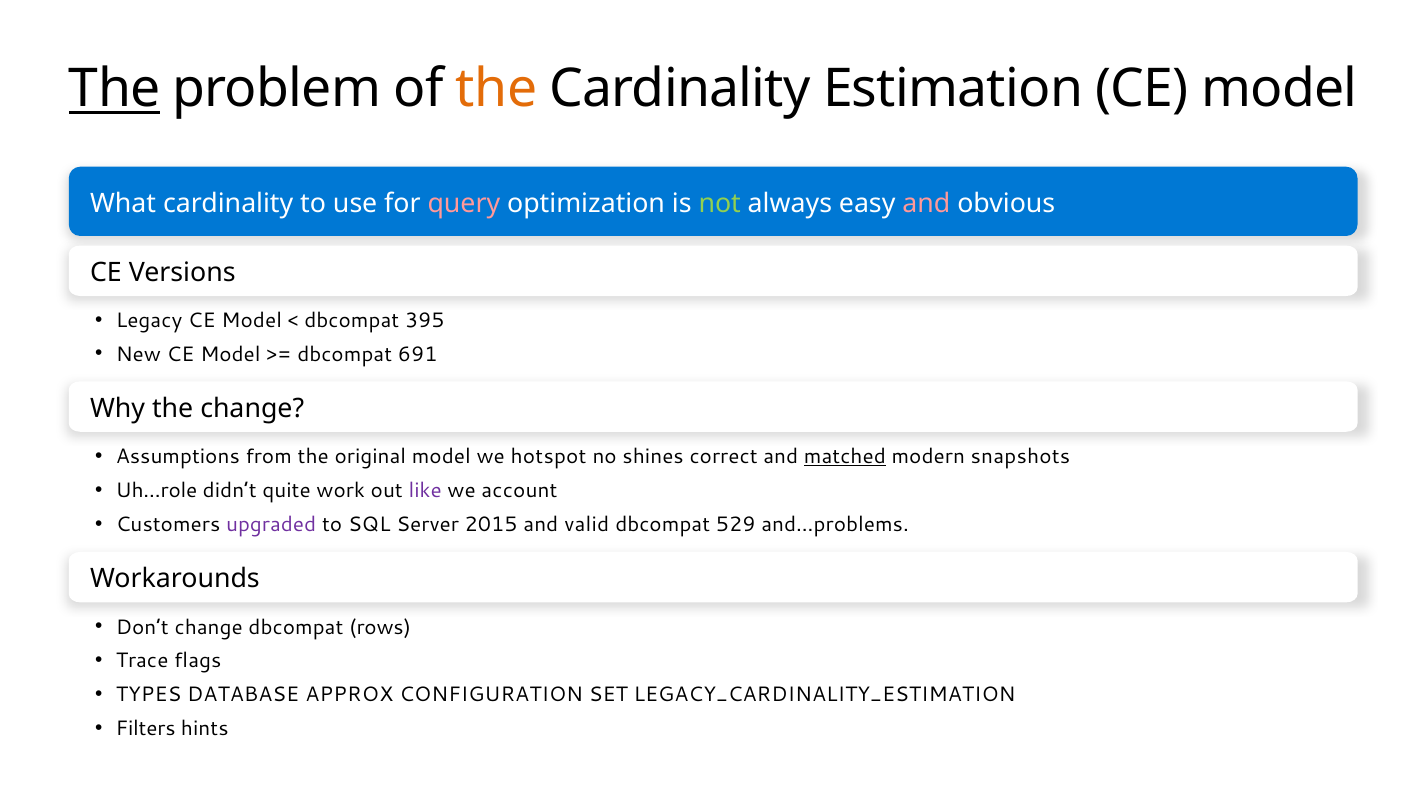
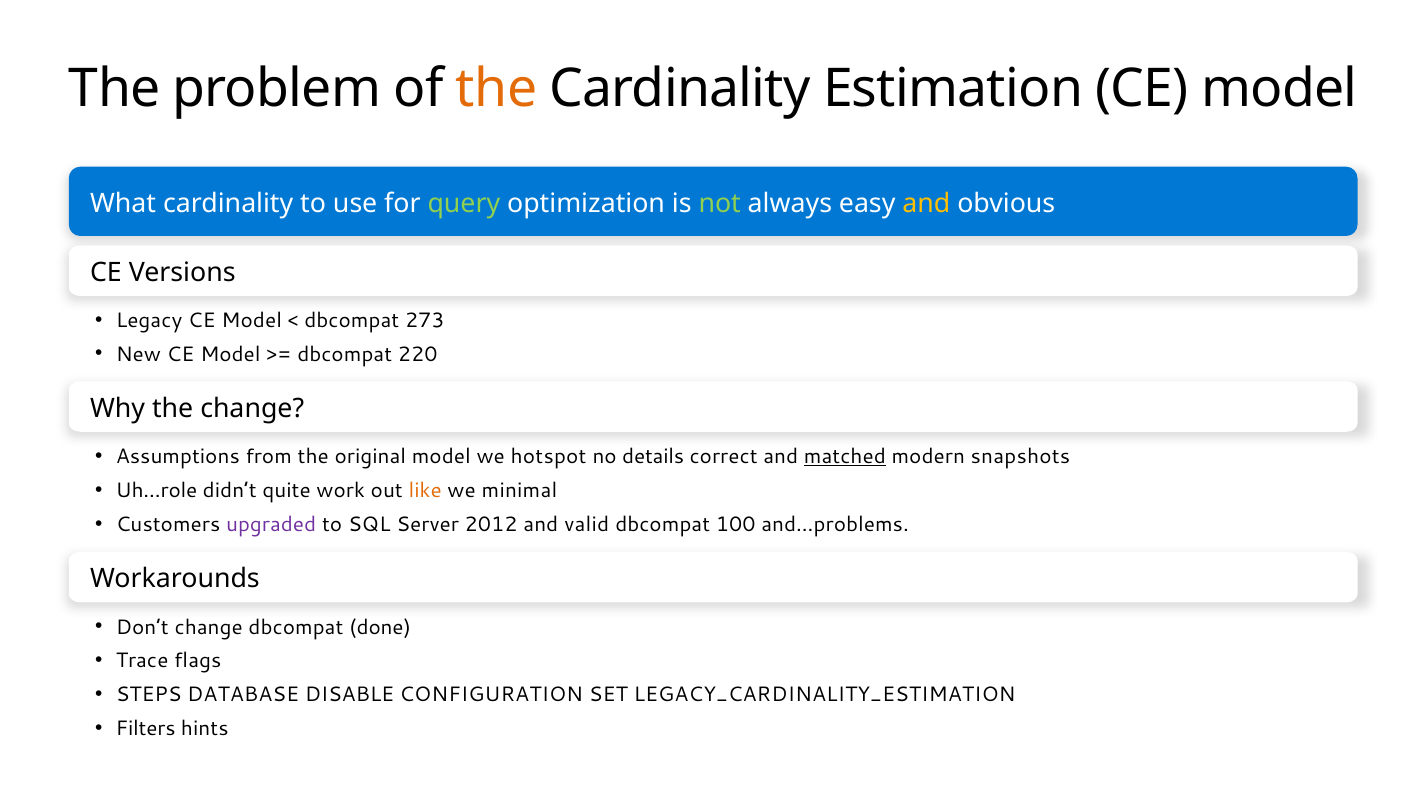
The at (115, 89) underline: present -> none
query colour: pink -> light green
and at (926, 203) colour: pink -> yellow
395: 395 -> 273
691: 691 -> 220
shines: shines -> details
like colour: purple -> orange
account: account -> minimal
2015: 2015 -> 2012
529: 529 -> 100
rows: rows -> done
TYPES: TYPES -> STEPS
APPROX: APPROX -> DISABLE
